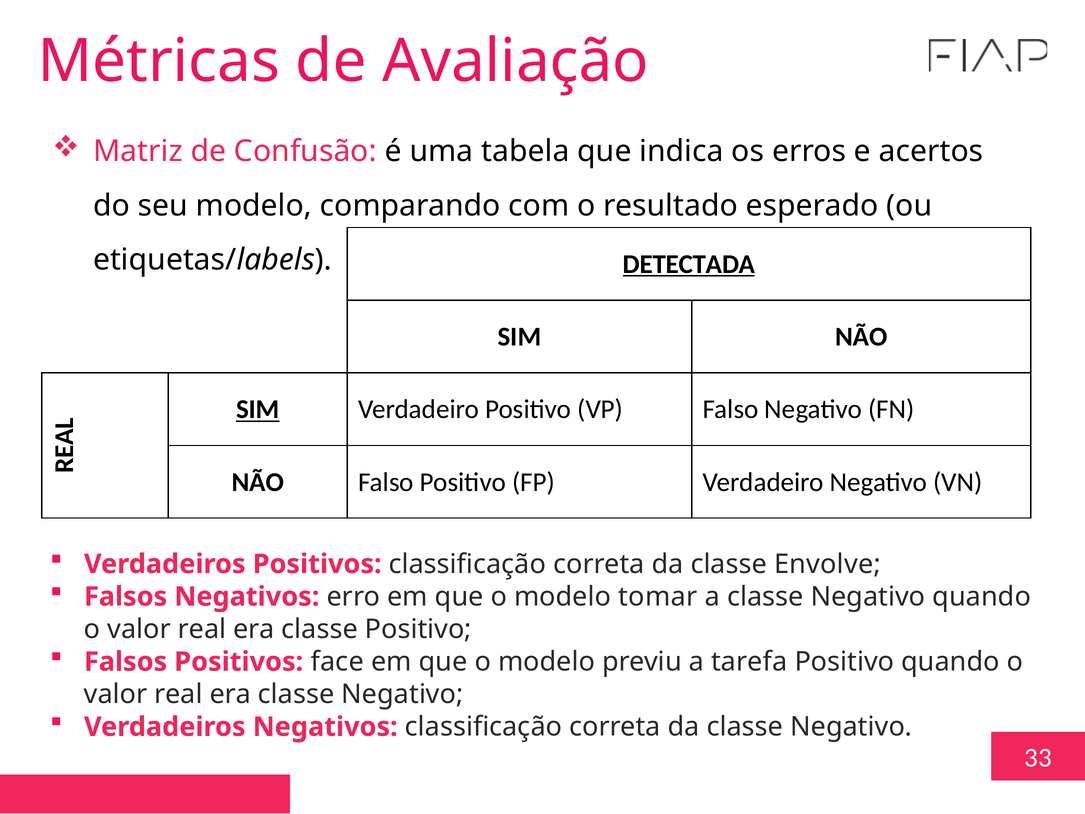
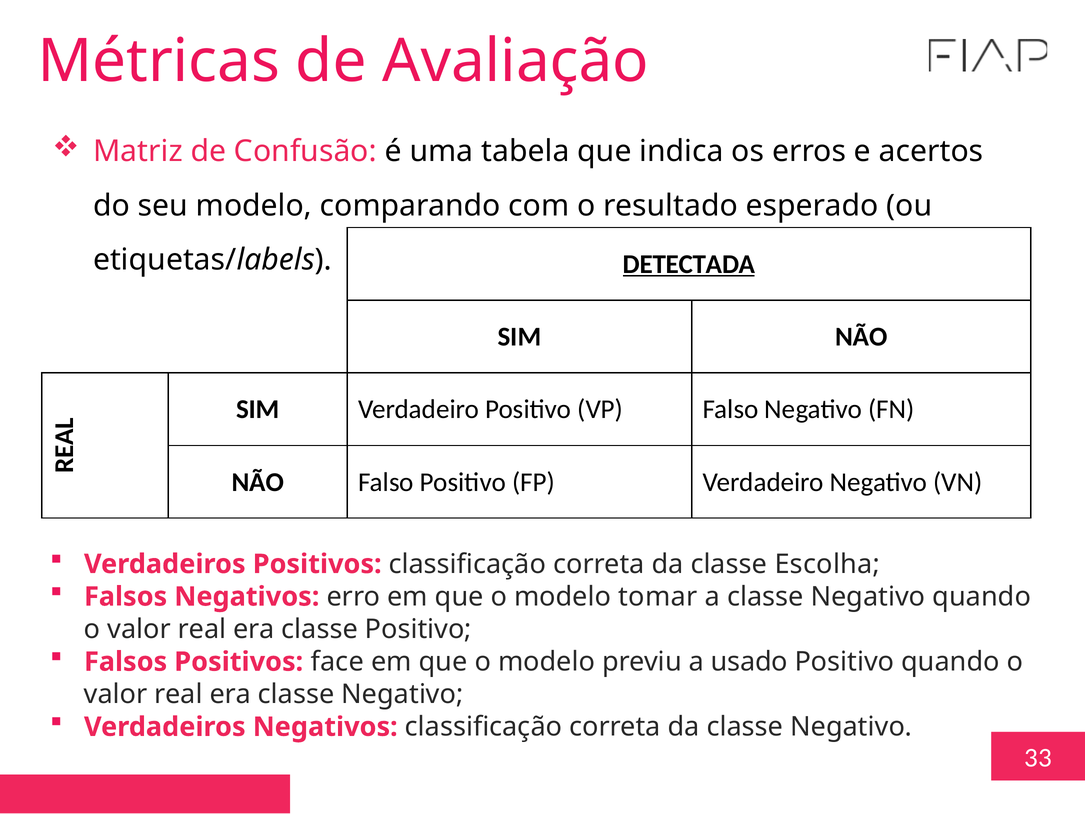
SIM at (258, 409) underline: present -> none
Envolve: Envolve -> Escolha
tarefa: tarefa -> usado
